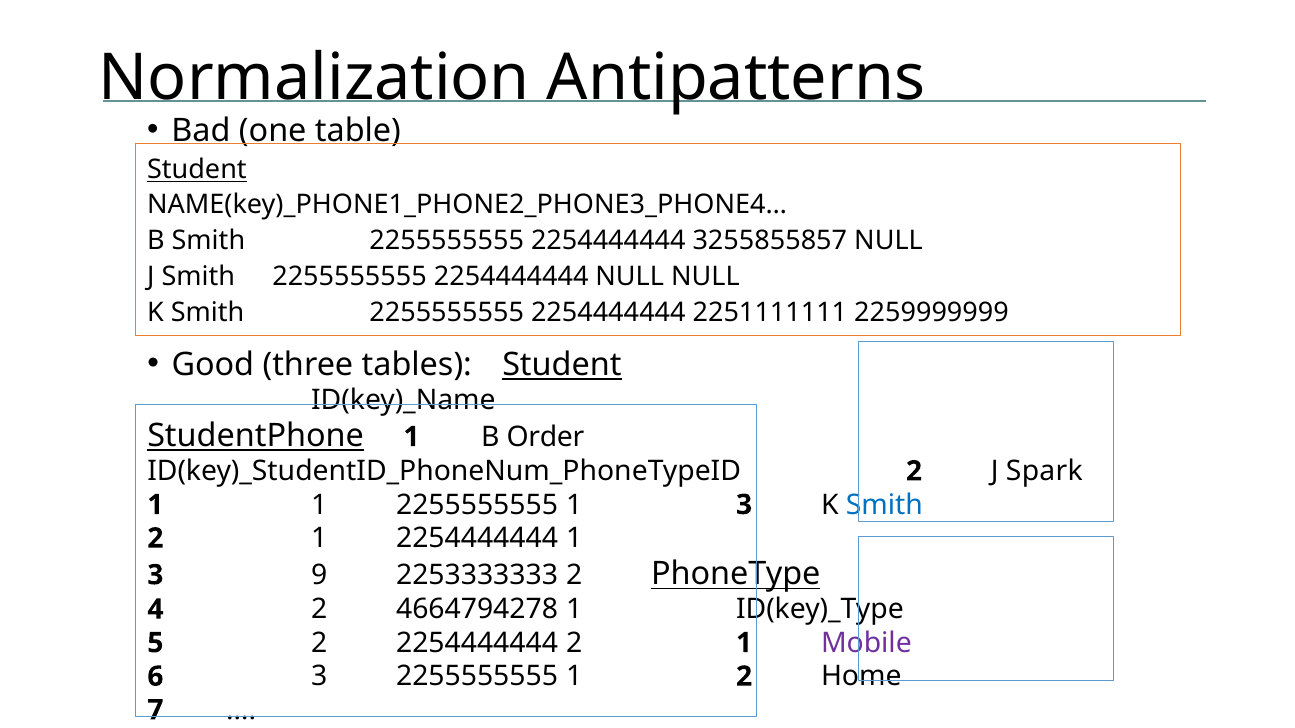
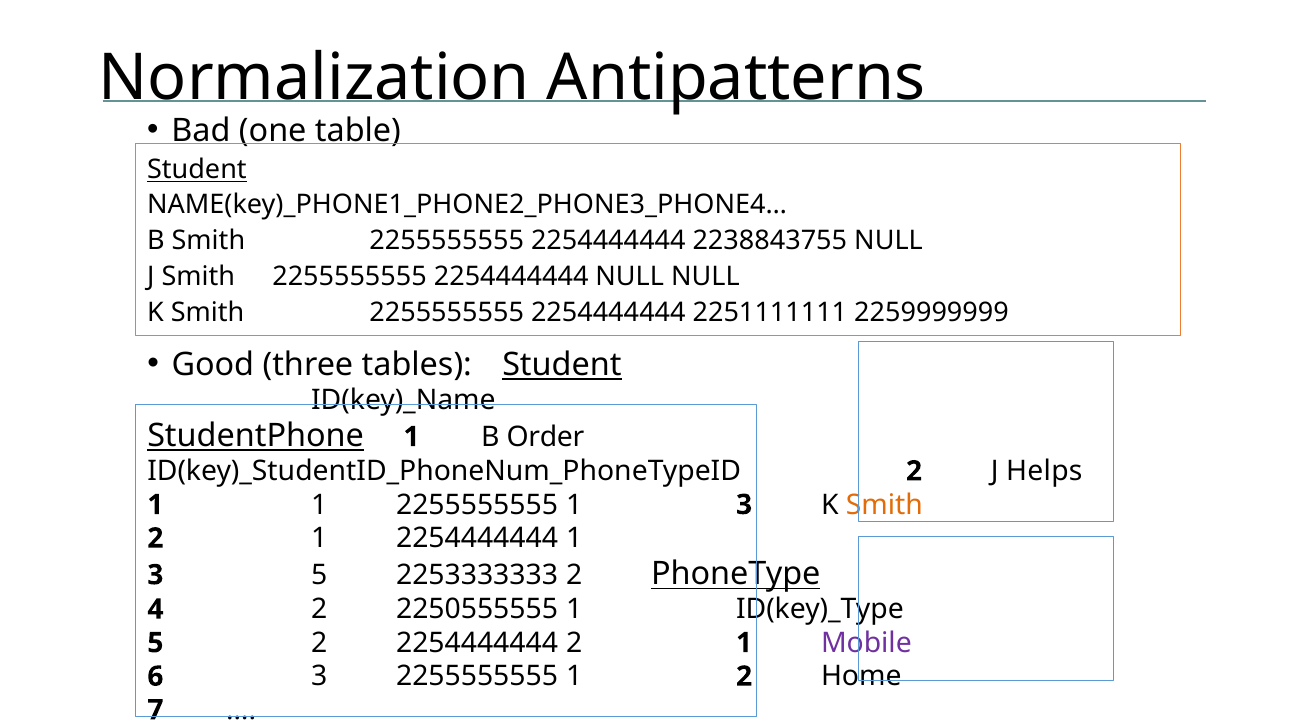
3255855857: 3255855857 -> 2238843755
Spark: Spark -> Helps
Smith at (884, 505) colour: blue -> orange
3 9: 9 -> 5
4664794278: 4664794278 -> 2250555555
